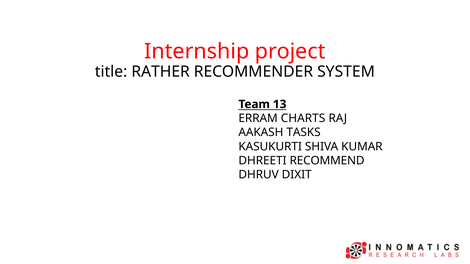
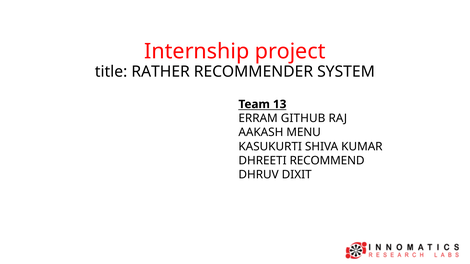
CHARTS: CHARTS -> GITHUB
TASKS: TASKS -> MENU
